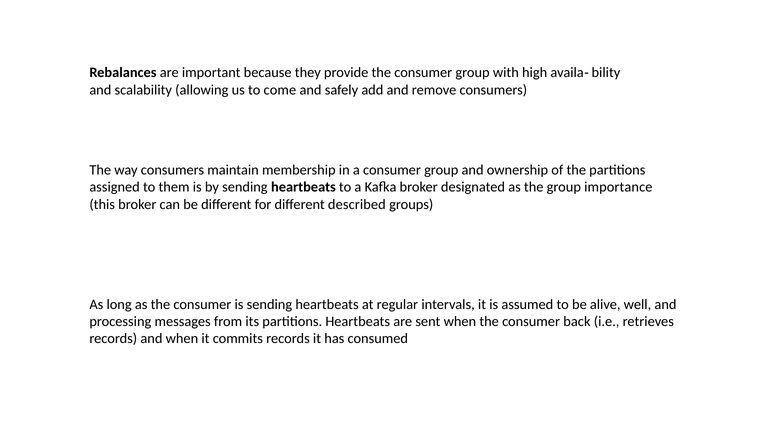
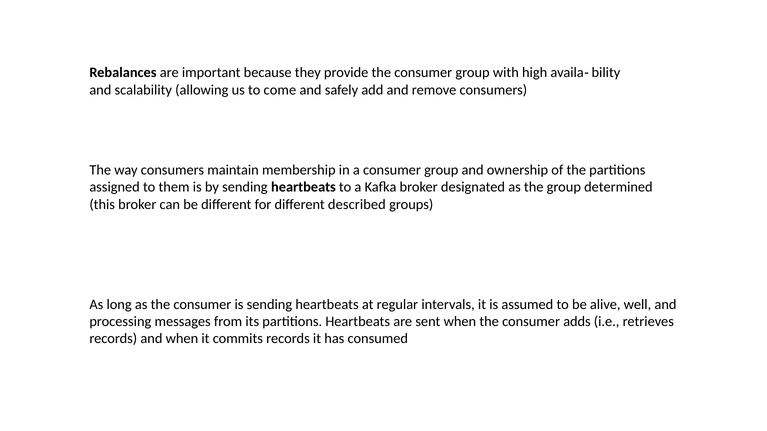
importance: importance -> determined
back: back -> adds
